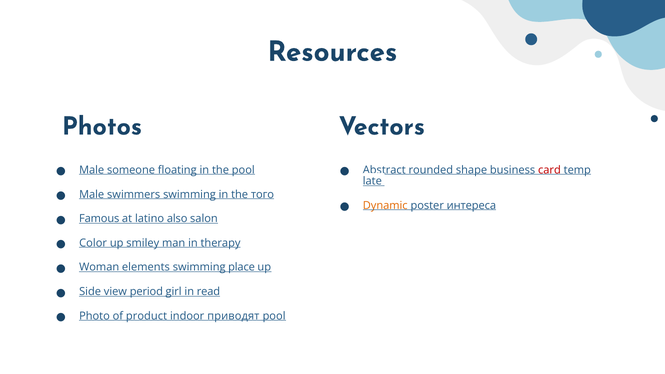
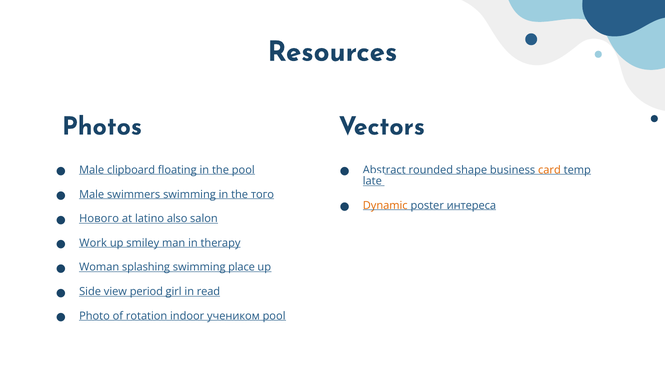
someone: someone -> clipboard
card colour: red -> orange
Famous: Famous -> Нового
Color: Color -> Work
elements: elements -> splashing
product: product -> rotation
приводят: приводят -> учеником
